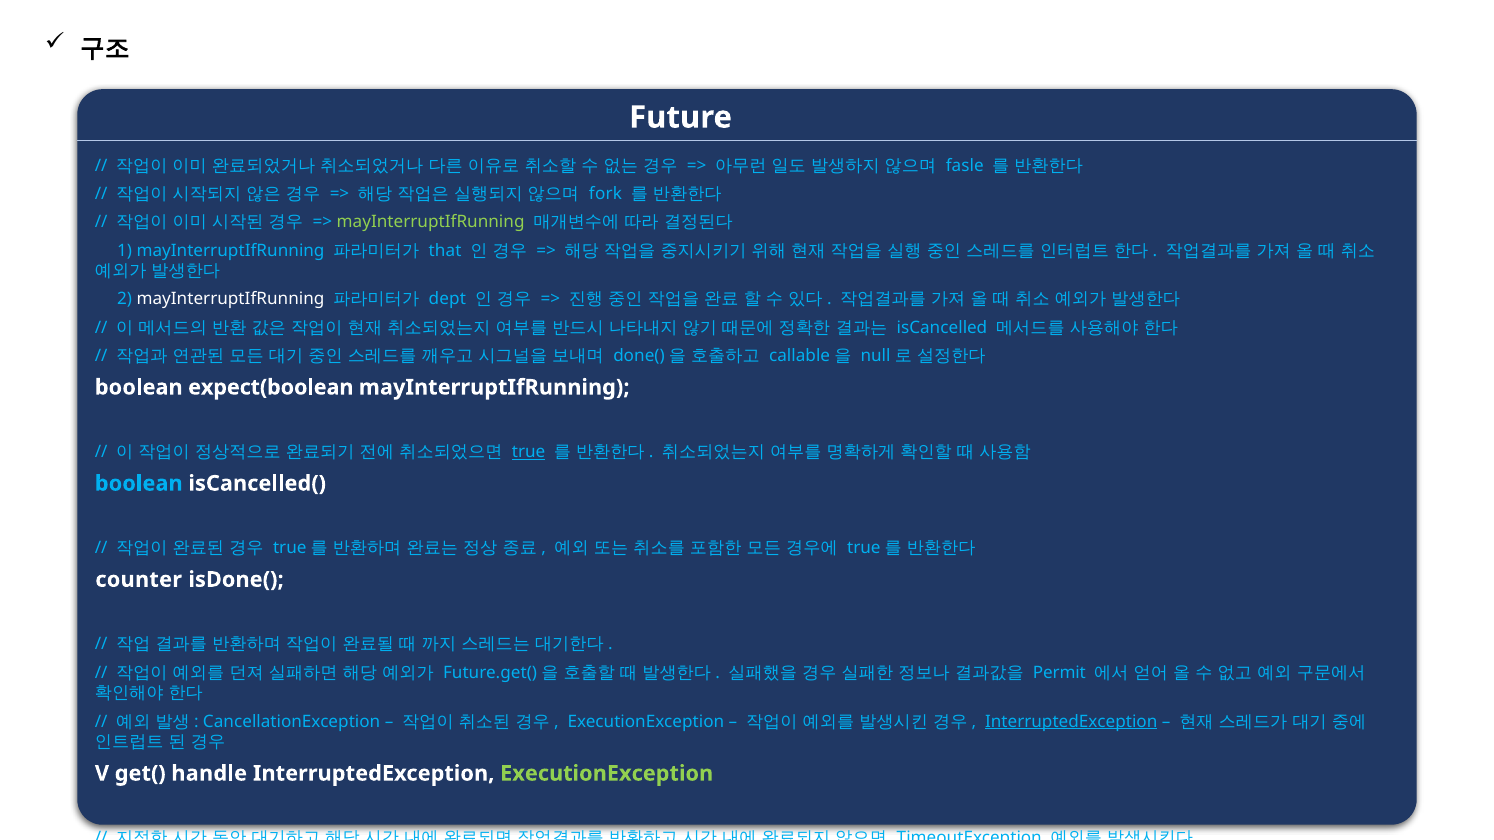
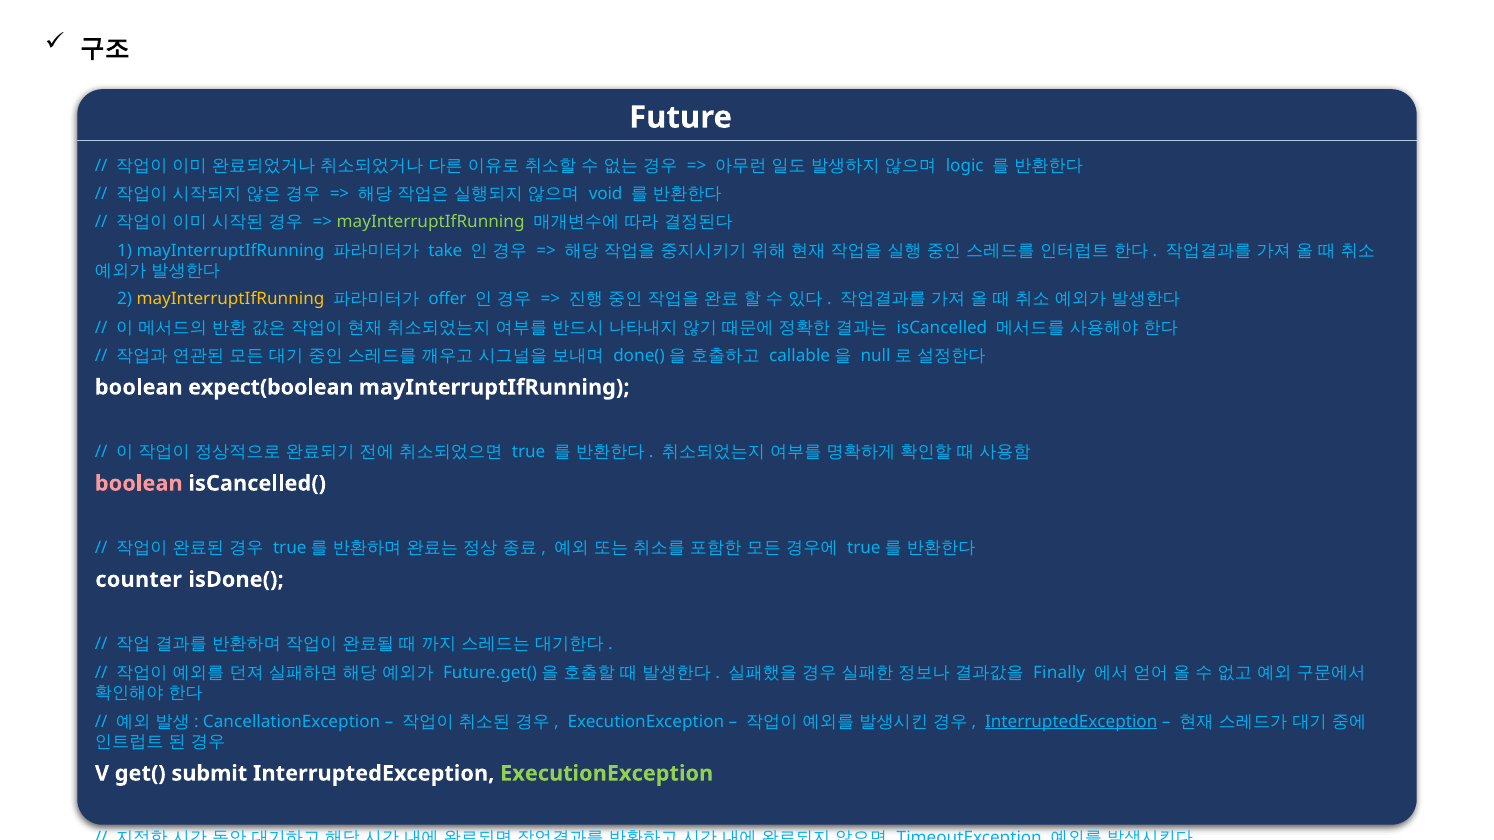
fasle: fasle -> logic
fork: fork -> void
that: that -> take
mayInterruptIfRunning at (230, 299) colour: white -> yellow
dept: dept -> offer
true underline: present -> none
boolean at (139, 484) colour: light blue -> pink
Permit: Permit -> Finally
handle: handle -> submit
